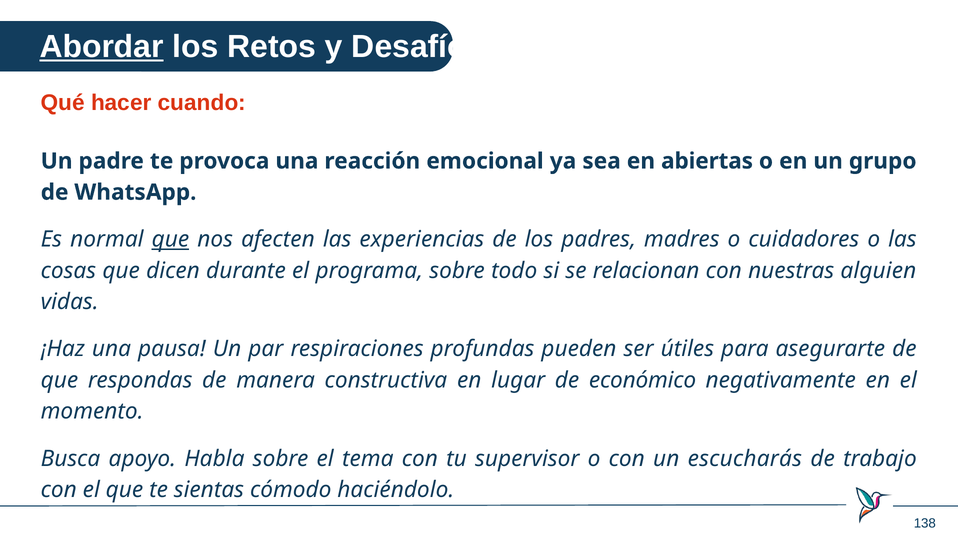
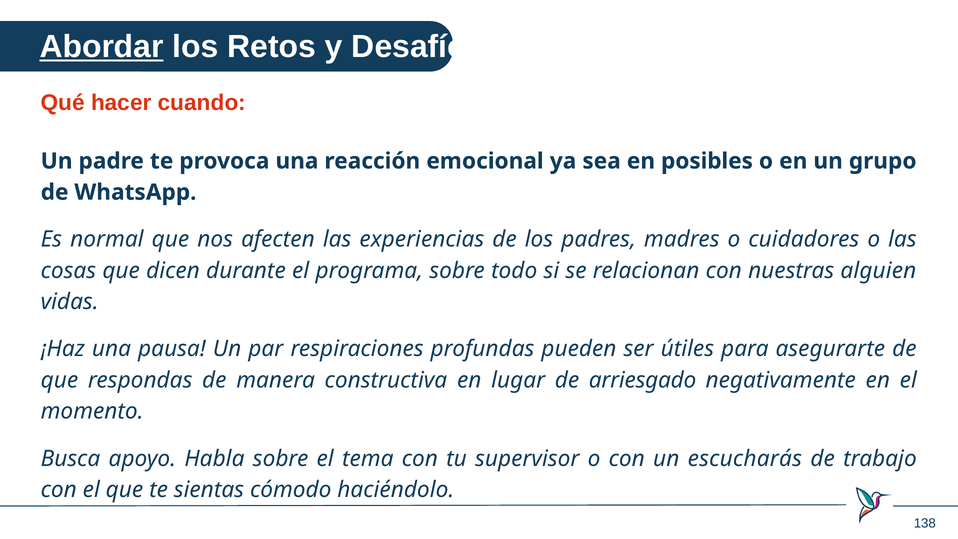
abiertas: abiertas -> posibles
que at (170, 239) underline: present -> none
económico: económico -> arriesgado
